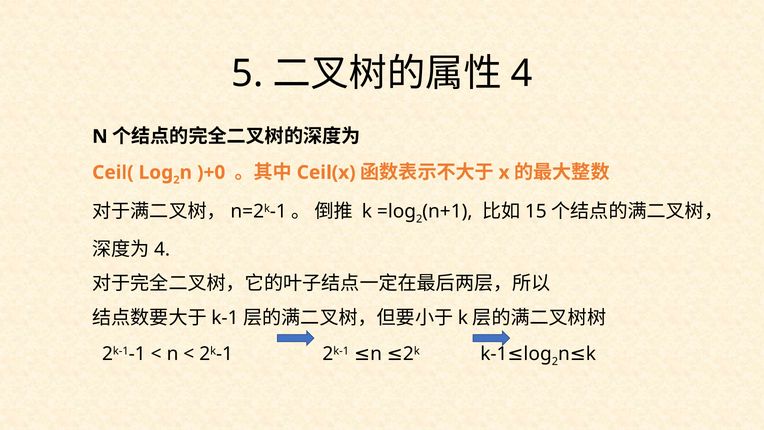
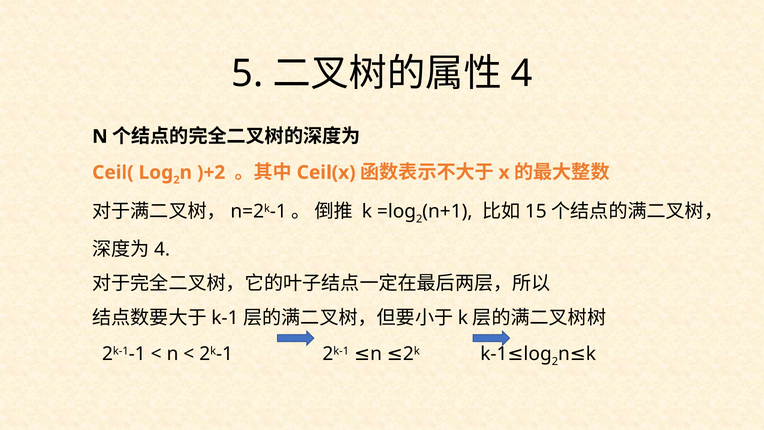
)+0: )+0 -> )+2
